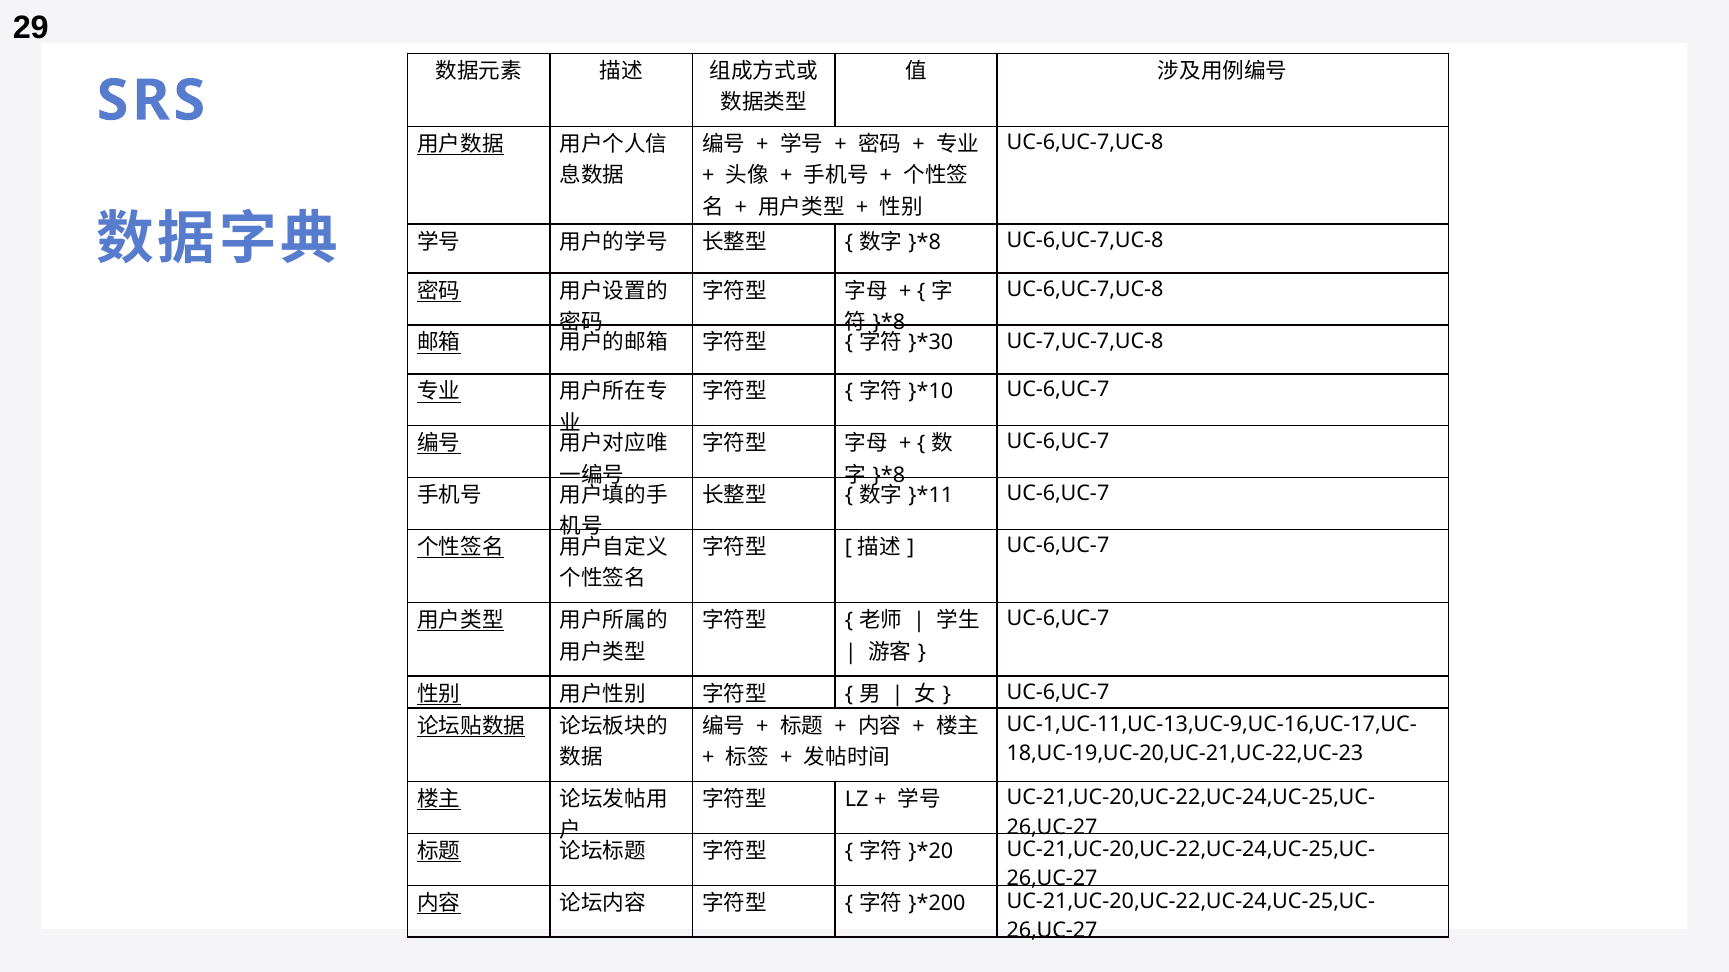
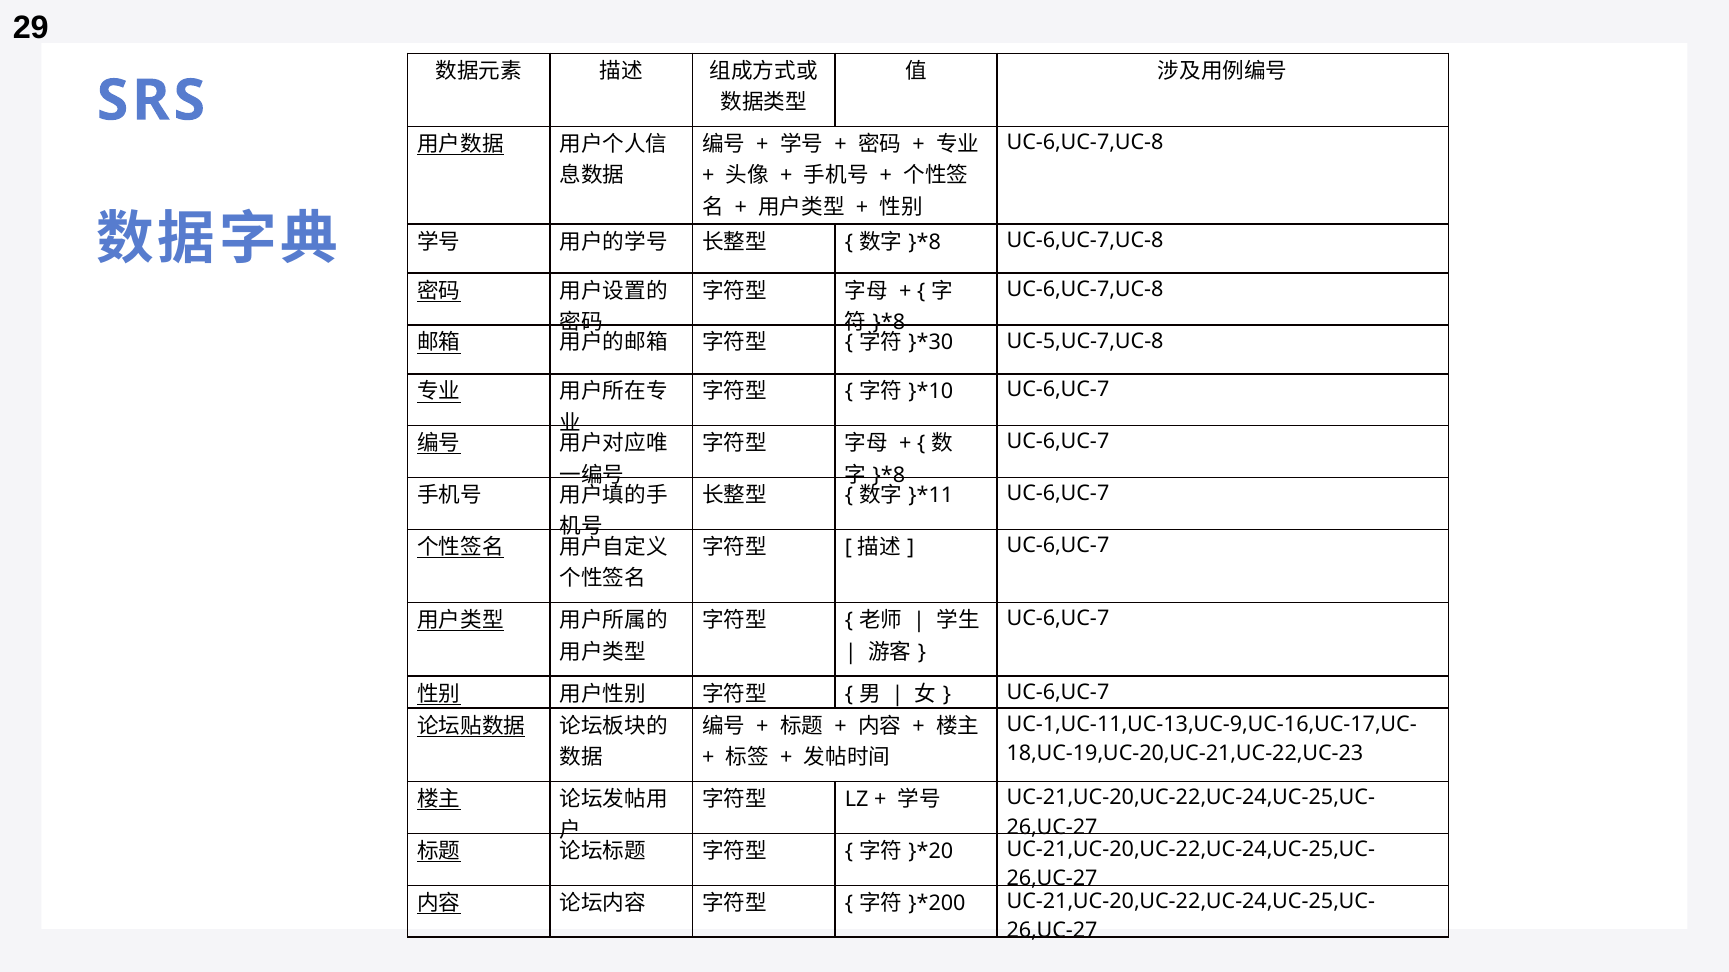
UC-7,UC-7,UC-8: UC-7,UC-7,UC-8 -> UC-5,UC-7,UC-8
